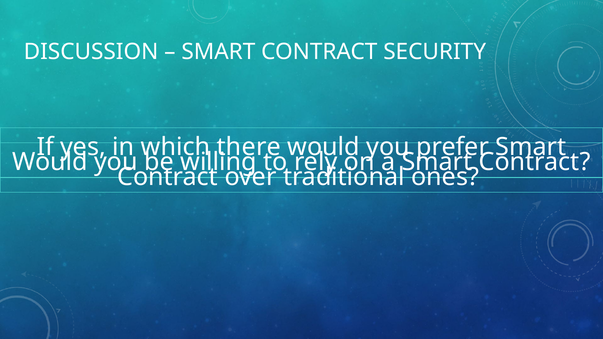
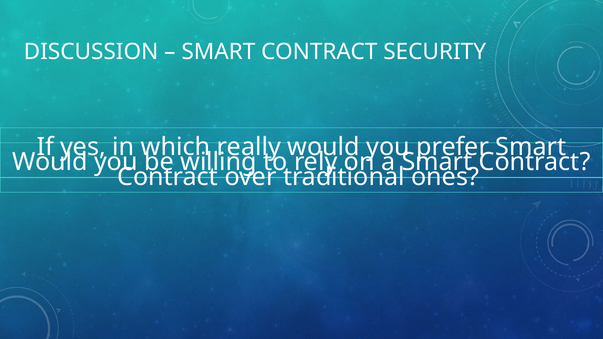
there: there -> really
